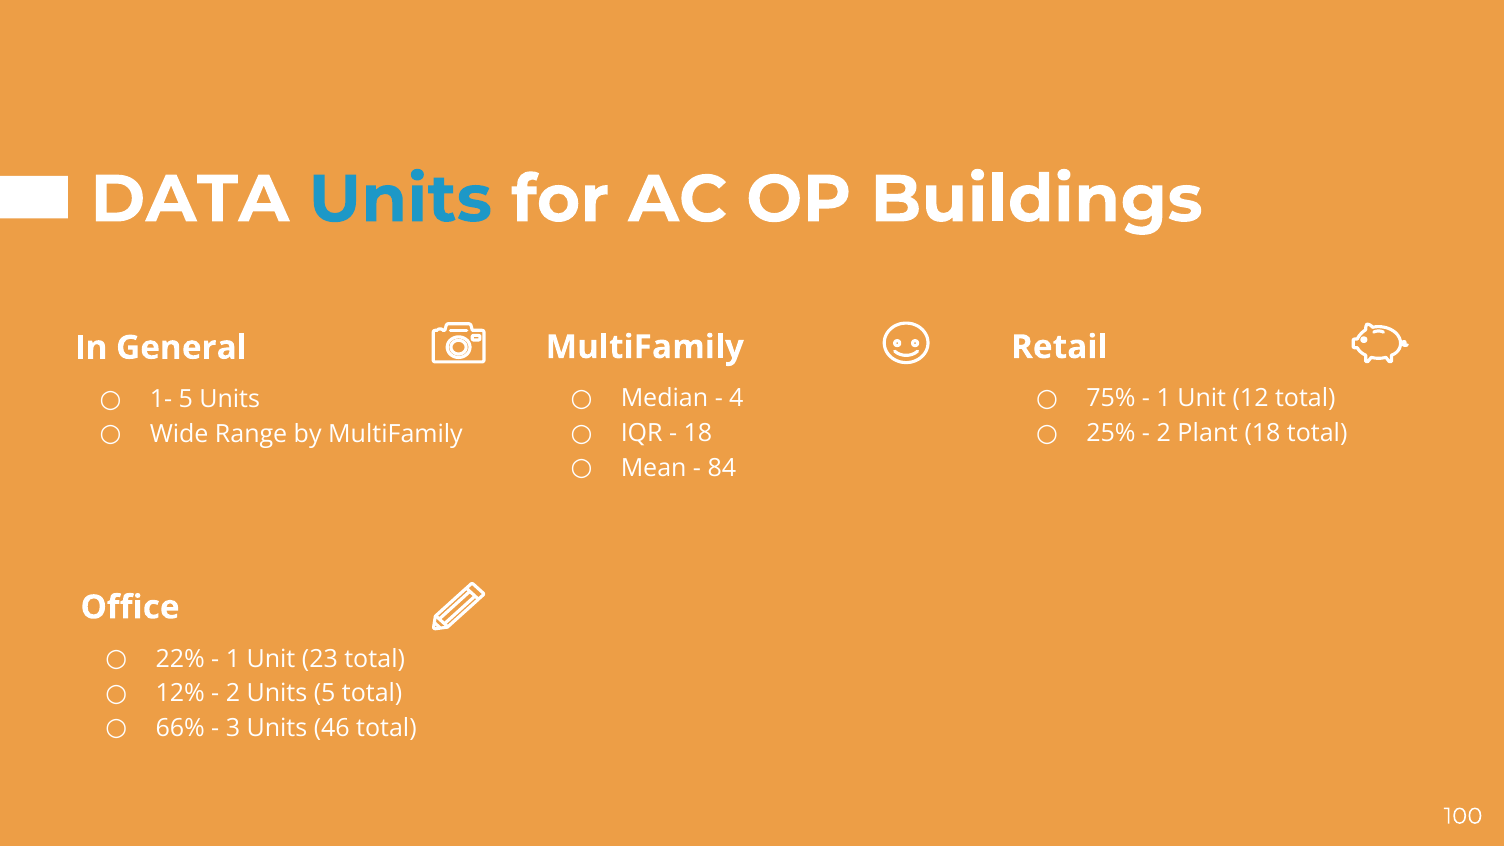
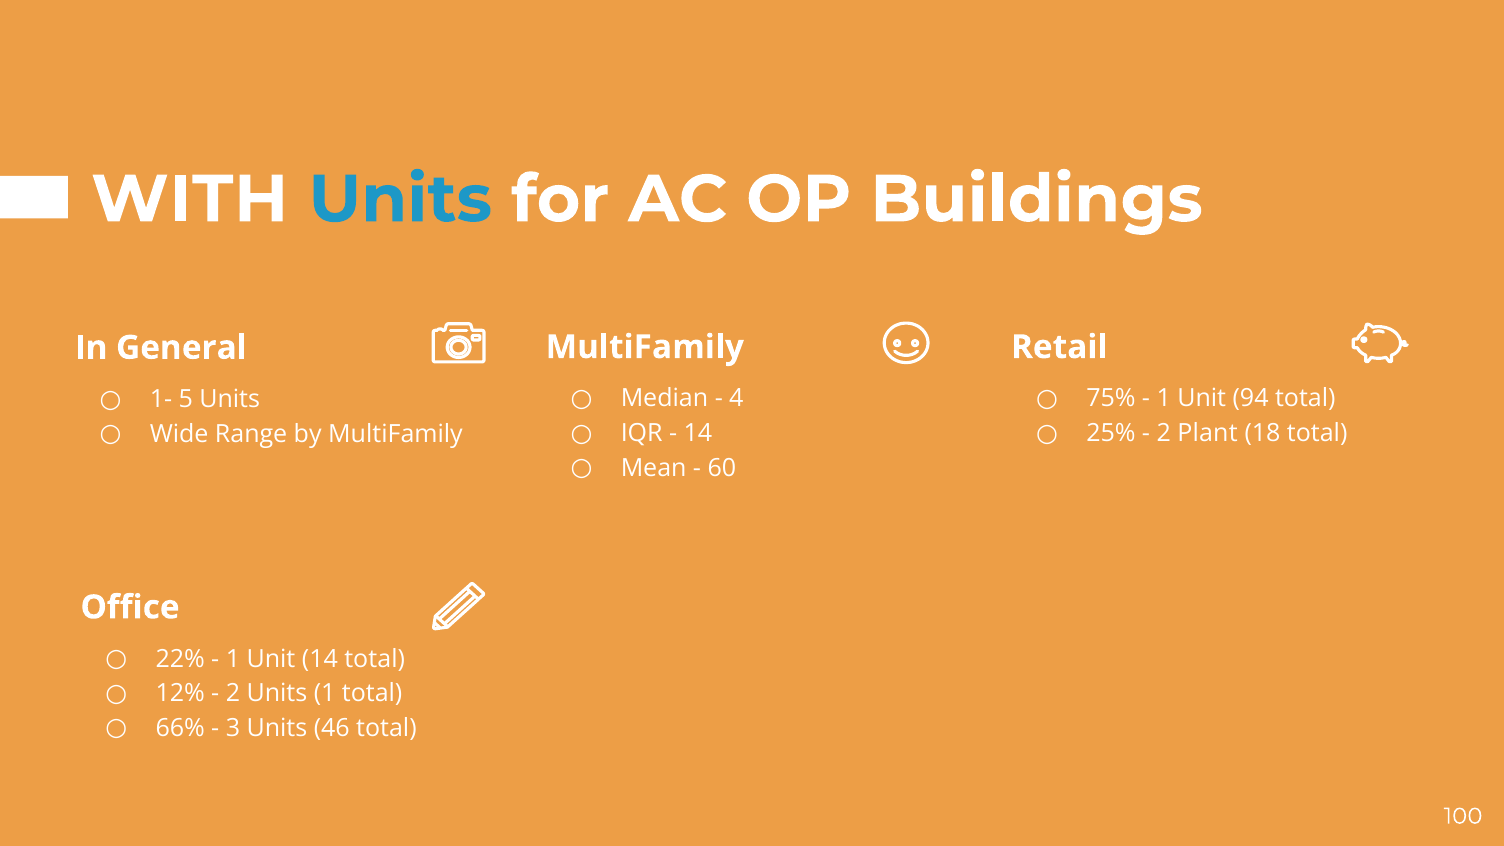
DATA: DATA -> WITH
12: 12 -> 94
18 at (698, 433): 18 -> 14
84: 84 -> 60
Unit 23: 23 -> 14
Units 5: 5 -> 1
